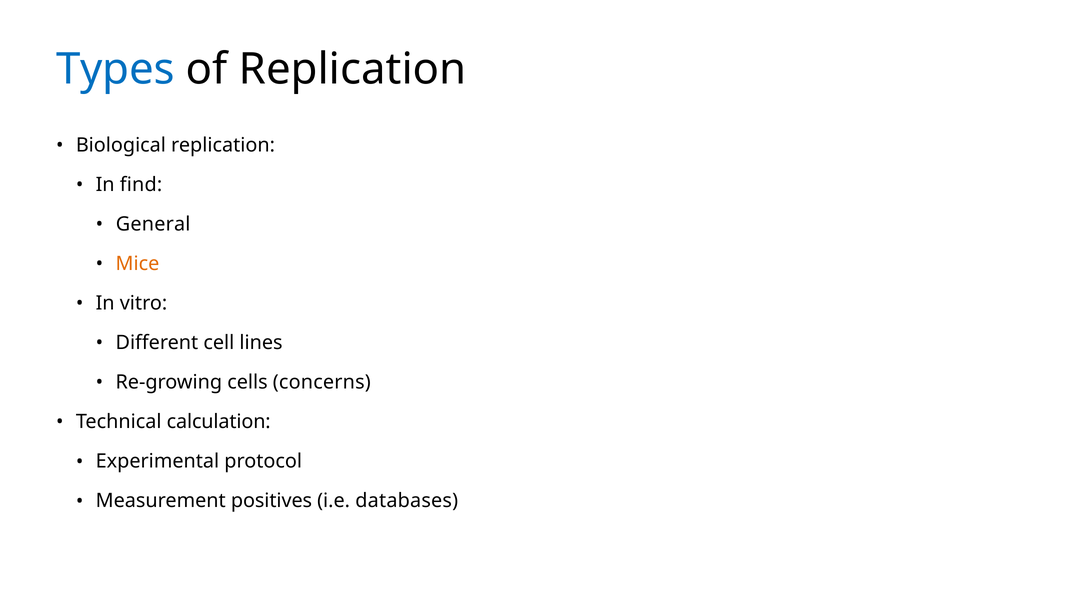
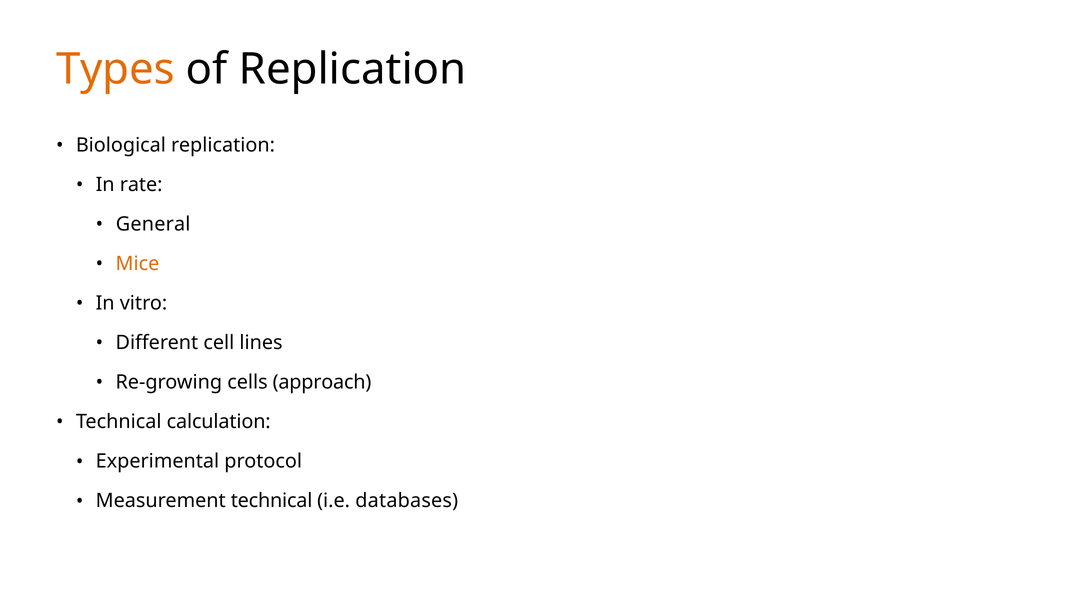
Types colour: blue -> orange
find: find -> rate
concerns: concerns -> approach
Measurement positives: positives -> technical
